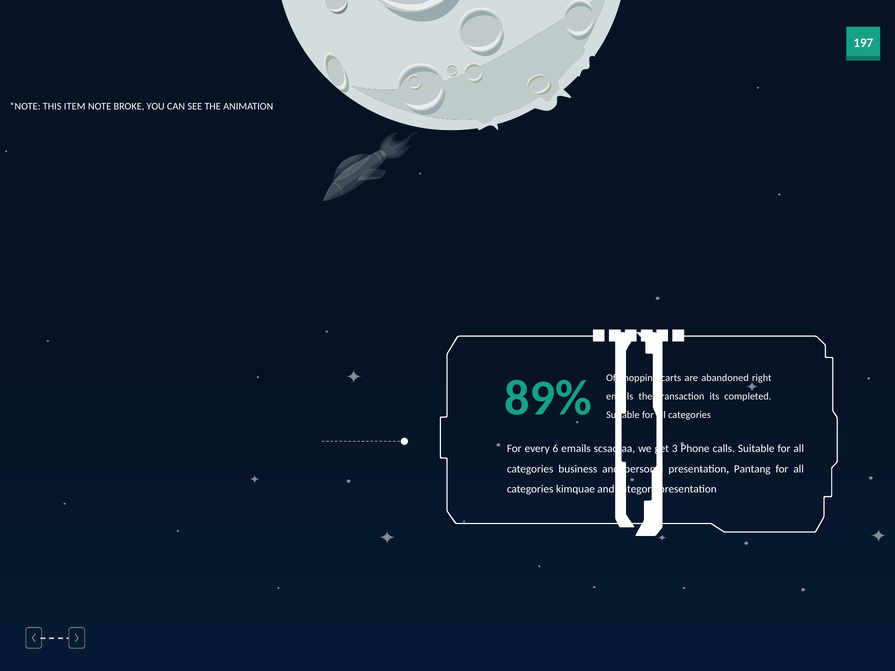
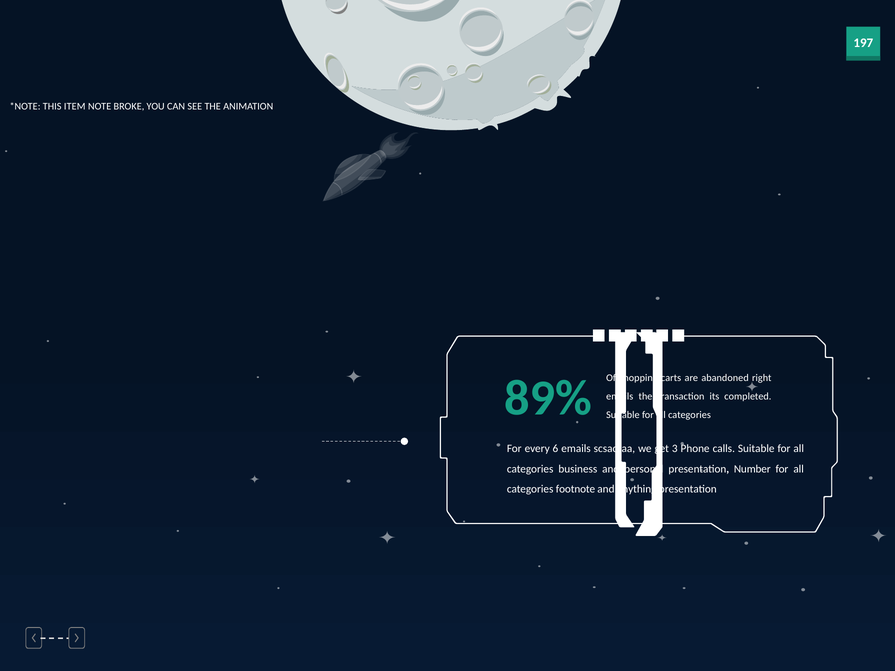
Pantang: Pantang -> Number
kimquae: kimquae -> footnote
category: category -> anything
